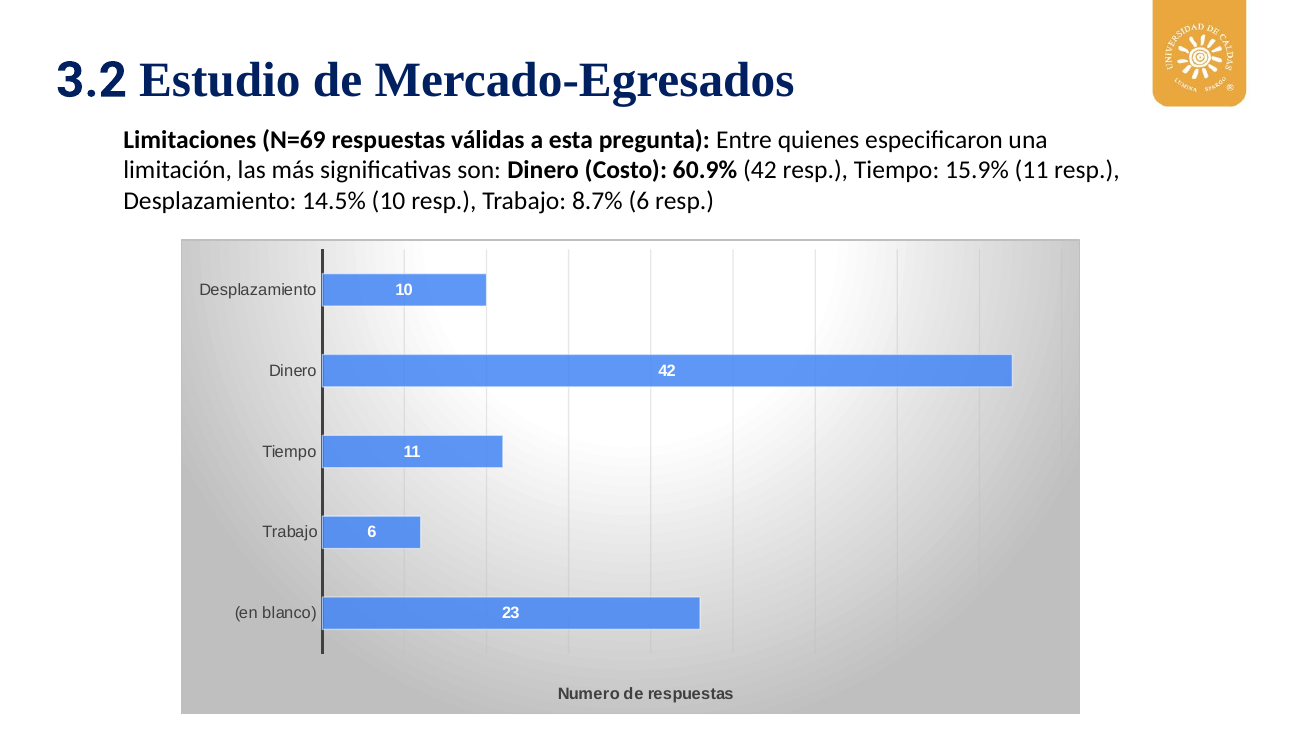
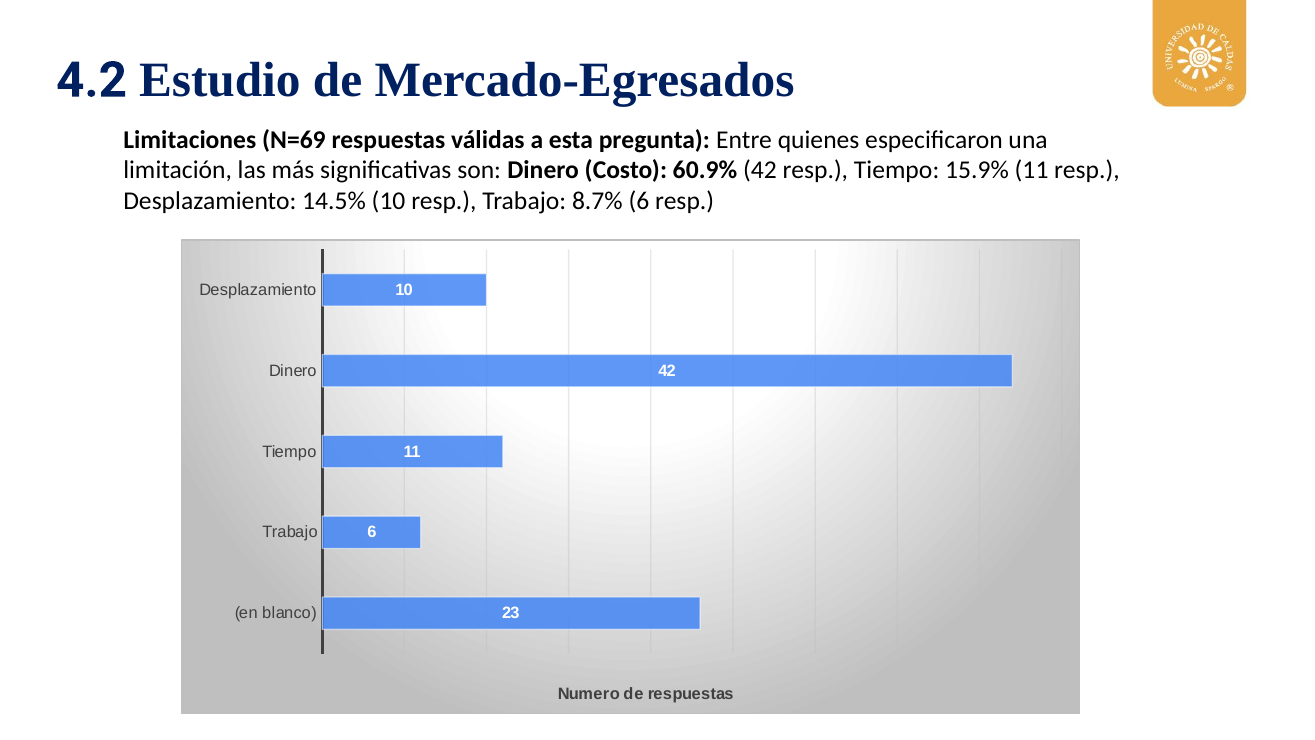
3.2: 3.2 -> 4.2
